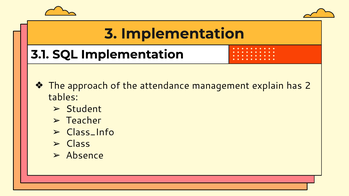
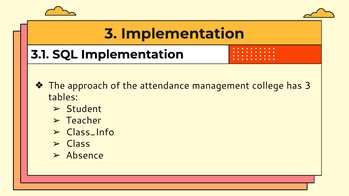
explain: explain -> college
has 2: 2 -> 3
